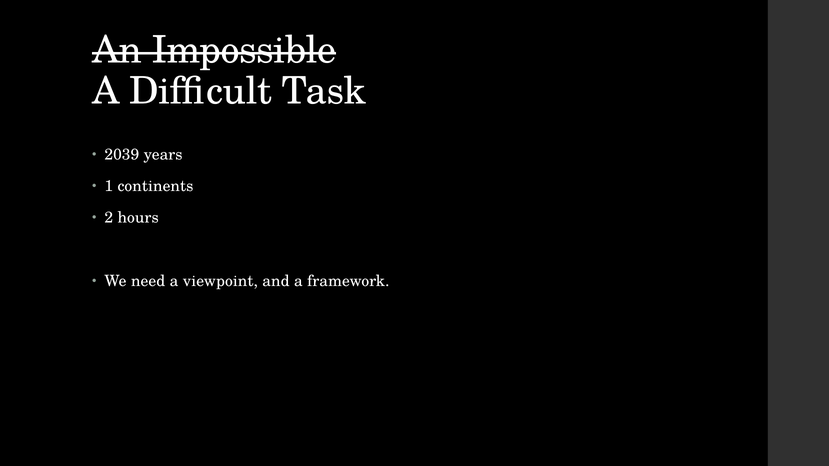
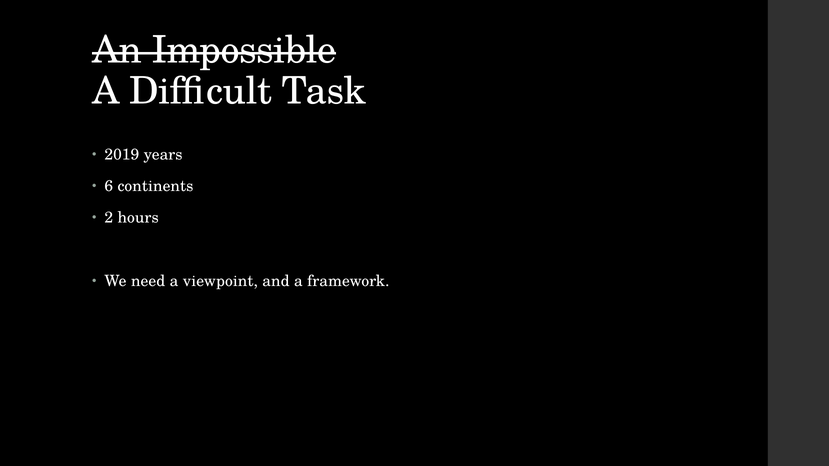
2039: 2039 -> 2019
1: 1 -> 6
